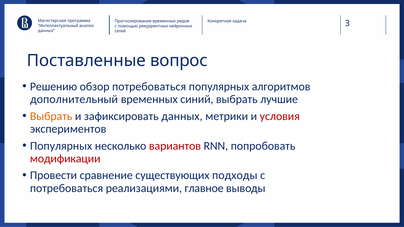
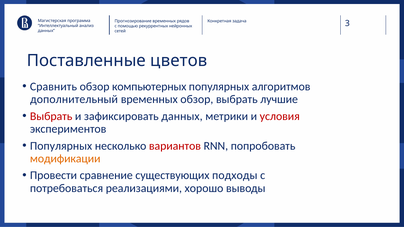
вопрос: вопрос -> цветов
Решению: Решению -> Сравнить
обзор потребоваться: потребоваться -> компьютерных
временных синий: синий -> обзор
Выбрать at (51, 116) colour: orange -> red
модификации colour: red -> orange
главное: главное -> хорошо
